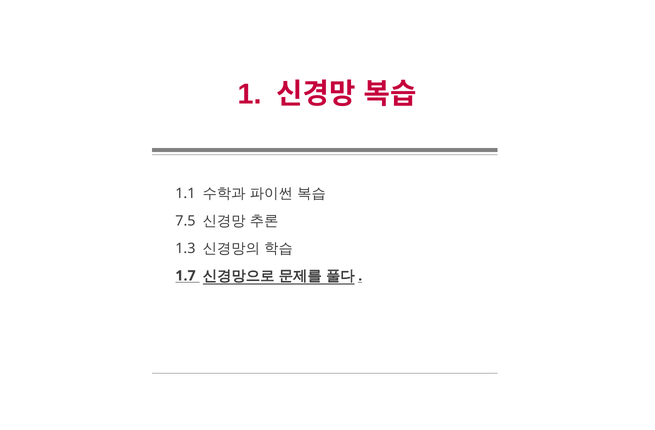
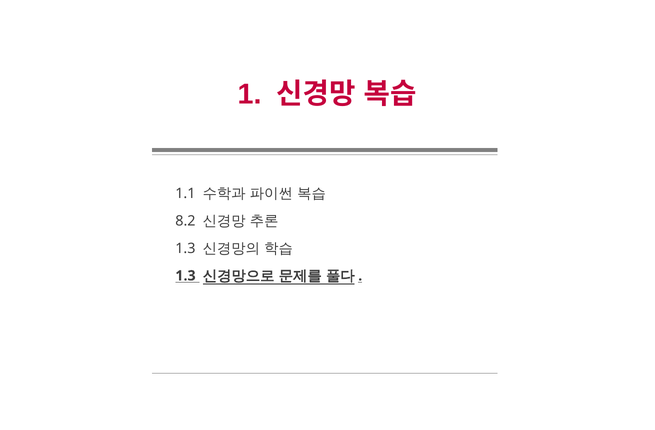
7.5: 7.5 -> 8.2
1.7 at (186, 276): 1.7 -> 1.3
